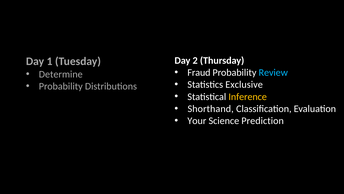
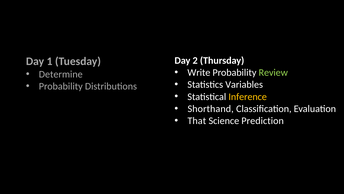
Fraud: Fraud -> Write
Review colour: light blue -> light green
Exclusive: Exclusive -> Variables
Your: Your -> That
